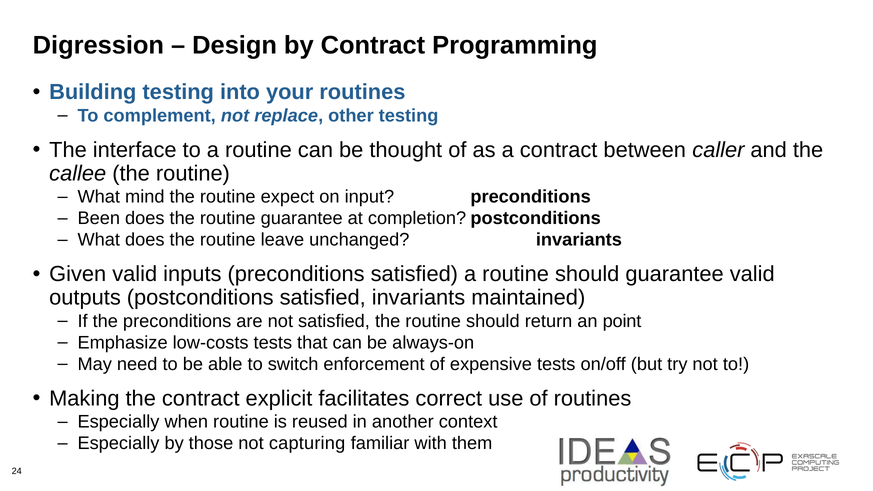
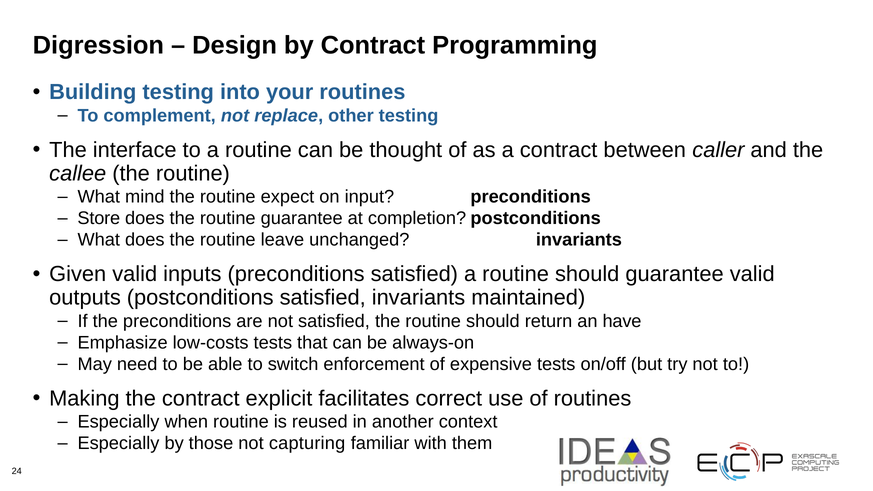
Been: Been -> Store
point: point -> have
